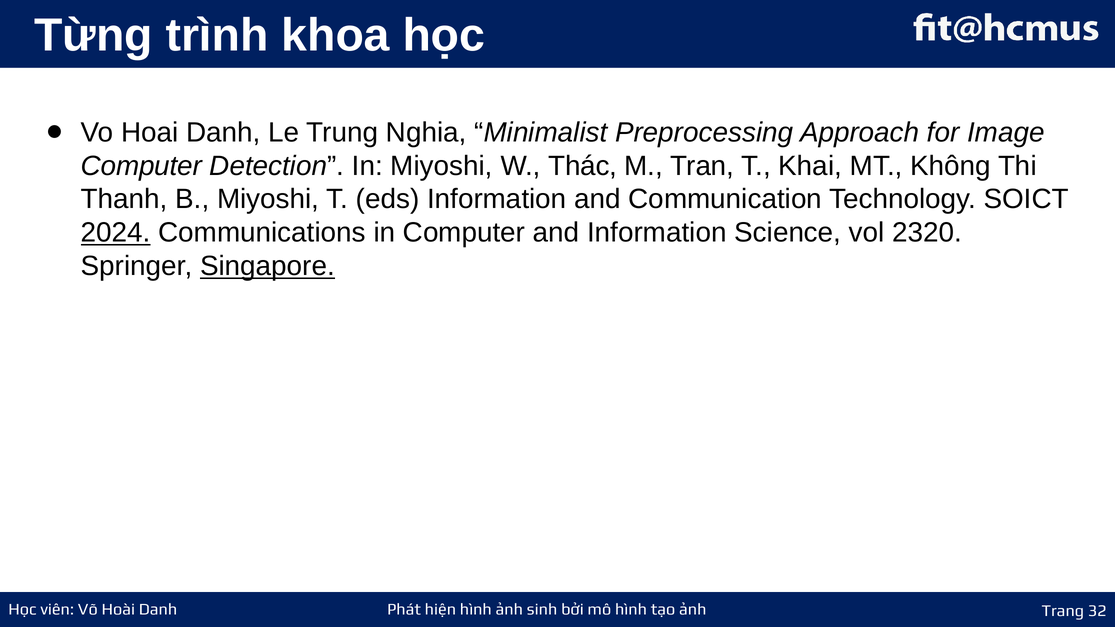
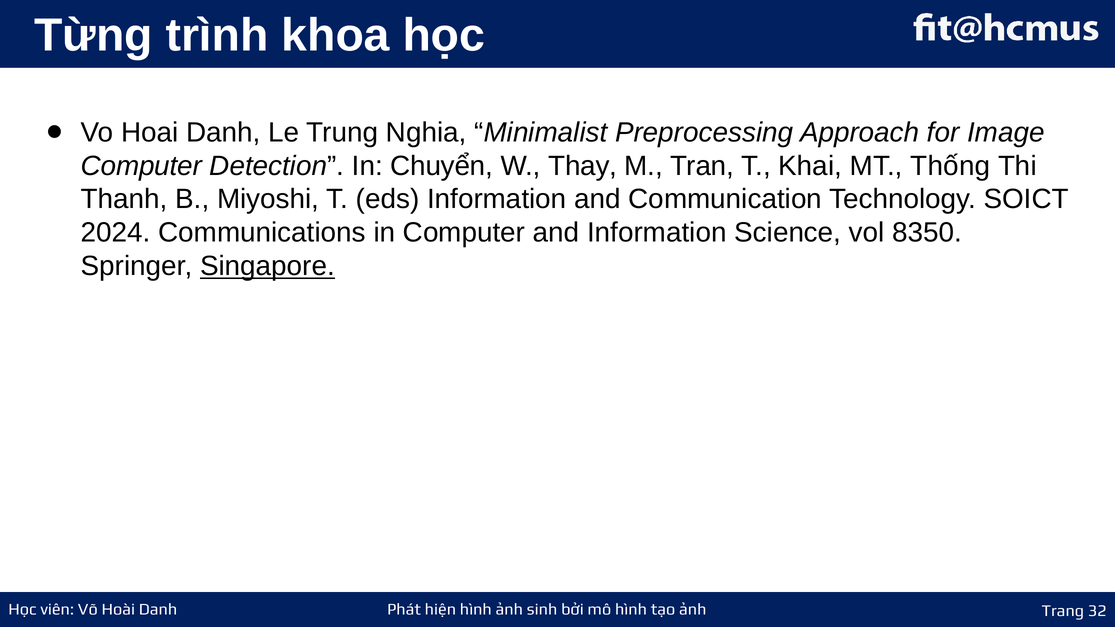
In Miyoshi: Miyoshi -> Chuyển
Thác: Thác -> Thay
Không: Không -> Thống
2024 underline: present -> none
2320: 2320 -> 8350
